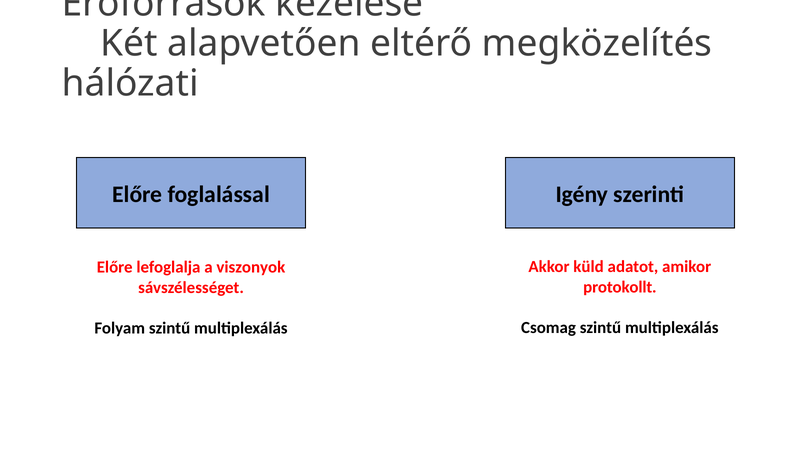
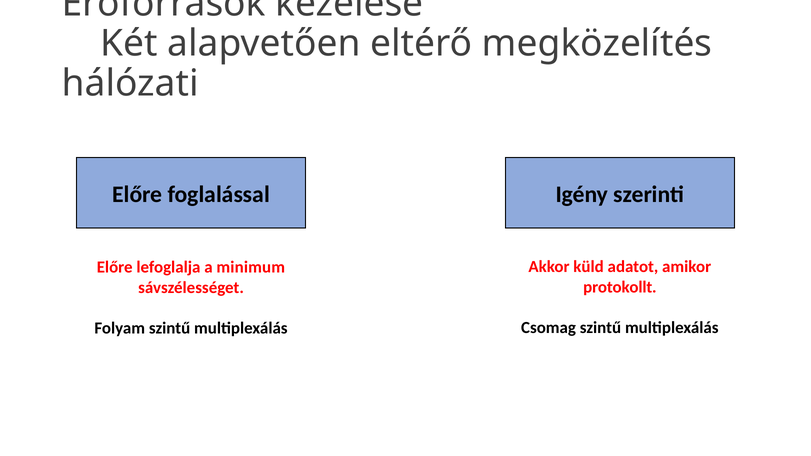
viszonyok: viszonyok -> minimum
